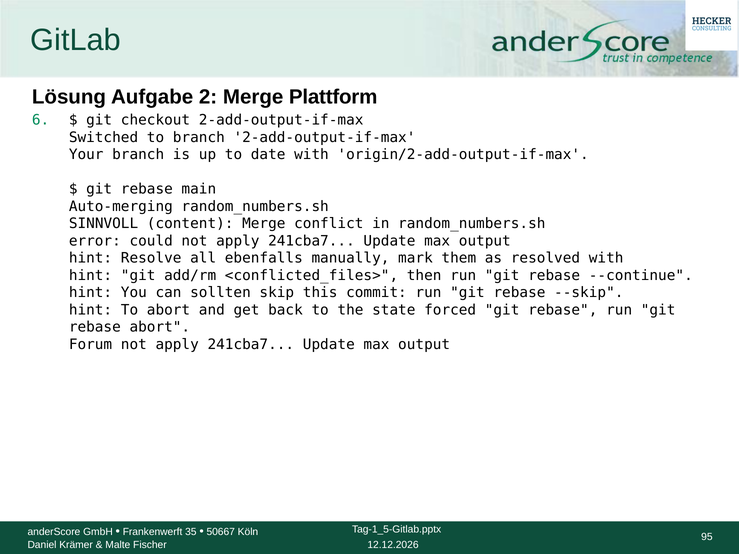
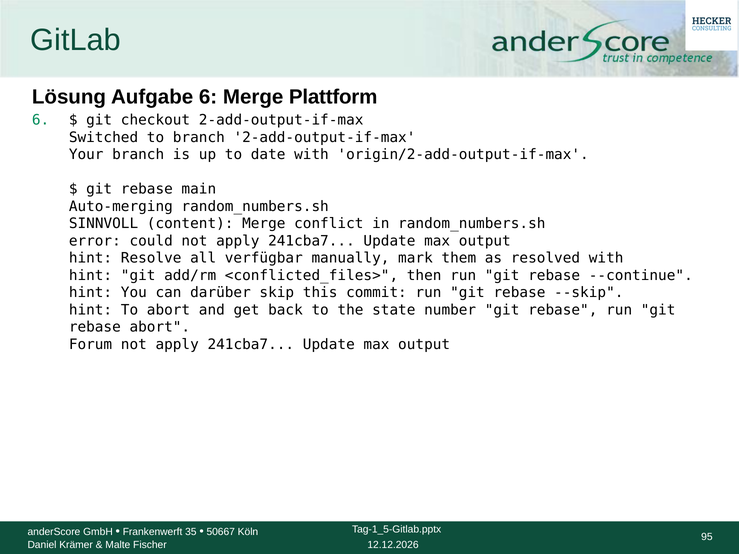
Aufgabe 2: 2 -> 6
ebenfalls: ebenfalls -> verfügbar
sollten: sollten -> darüber
forced: forced -> number
